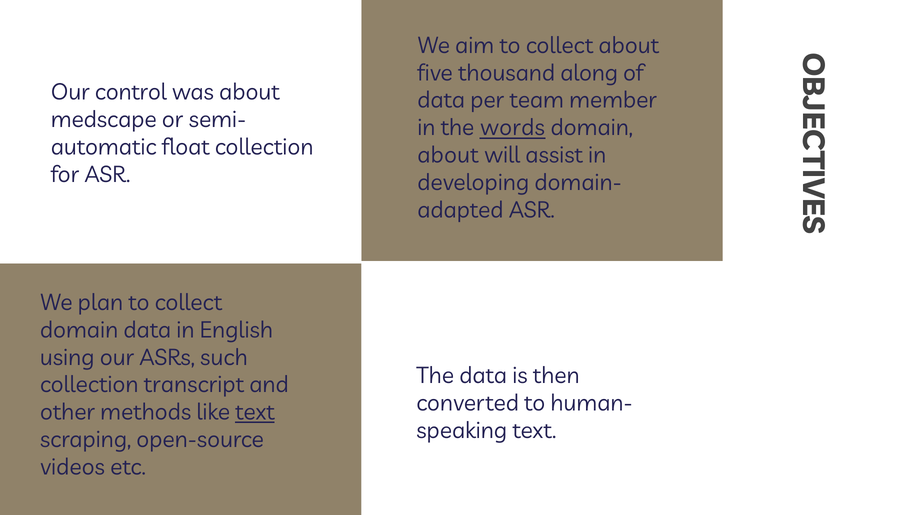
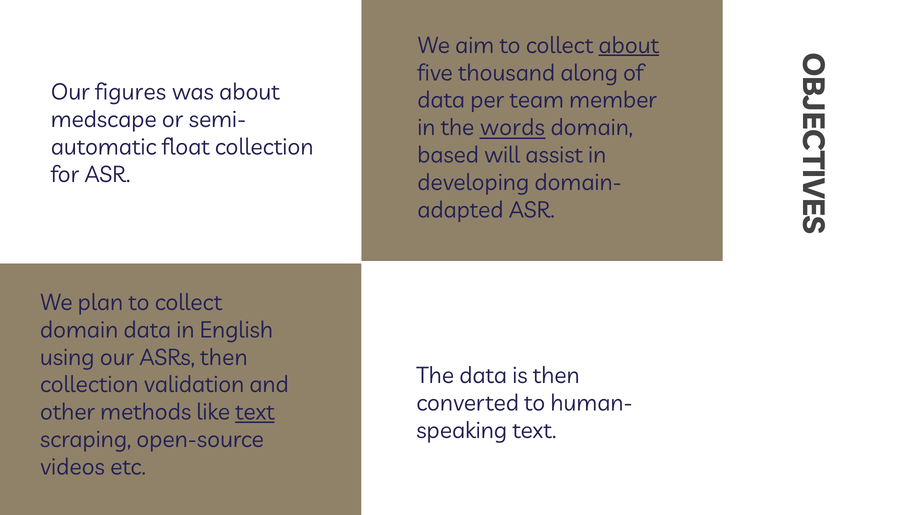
about at (629, 46) underline: none -> present
control: control -> figures
about at (448, 155): about -> based
ASRs such: such -> then
transcript: transcript -> validation
